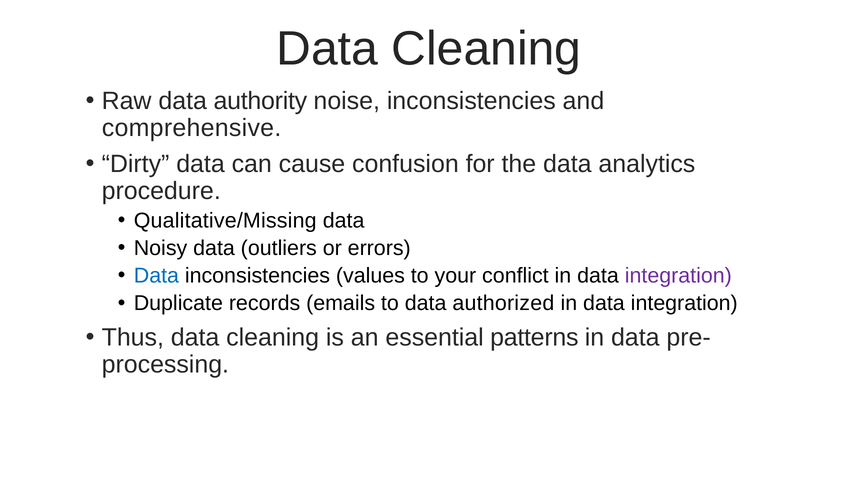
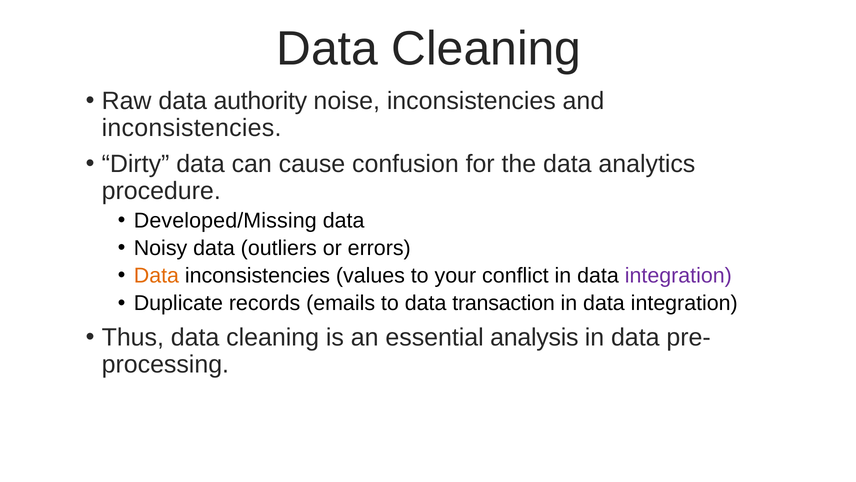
comprehensive at (192, 128): comprehensive -> inconsistencies
Qualitative/Missing: Qualitative/Missing -> Developed/Missing
Data at (156, 275) colour: blue -> orange
authorized: authorized -> transaction
patterns: patterns -> analysis
